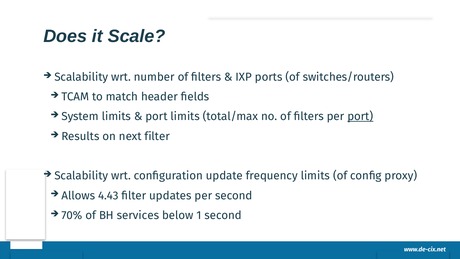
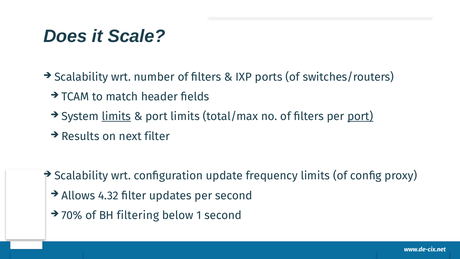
limits at (116, 116) underline: none -> present
4.43: 4.43 -> 4.32
services: services -> filtering
